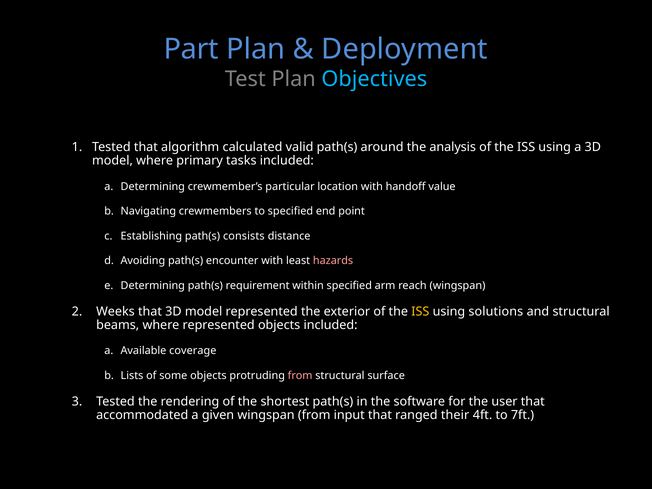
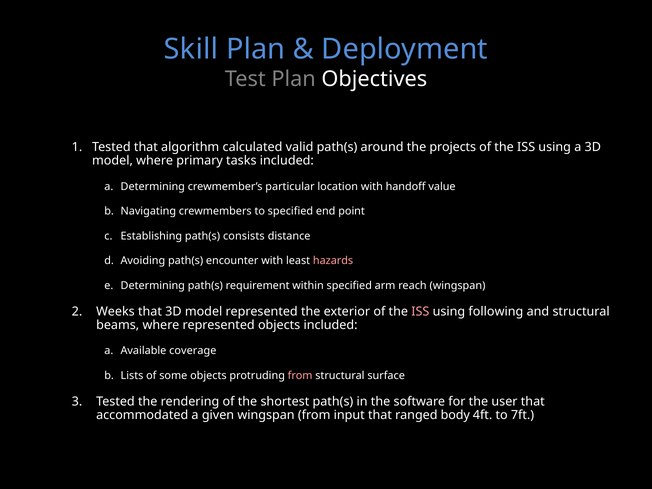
Part: Part -> Skill
Objectives colour: light blue -> white
analysis: analysis -> projects
ISS at (420, 312) colour: yellow -> pink
solutions: solutions -> following
their: their -> body
